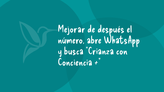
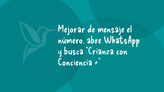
después: después -> mensaje
